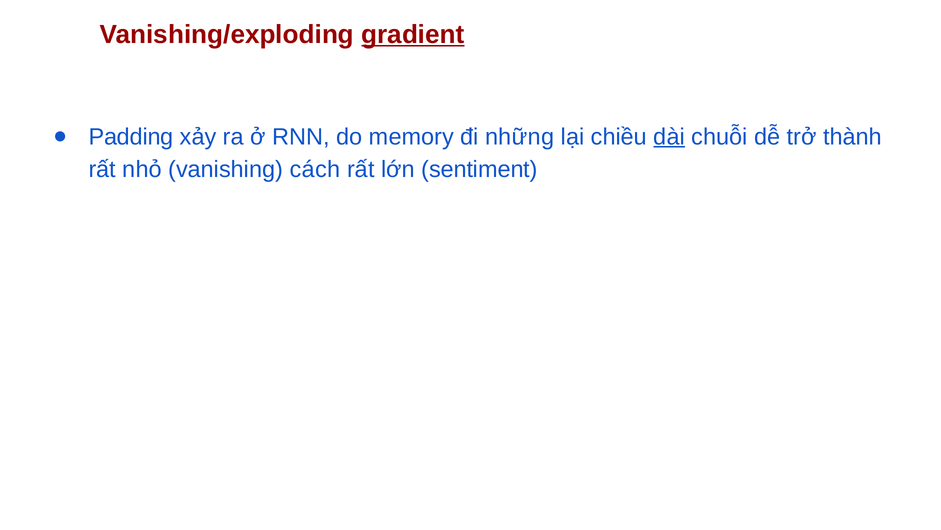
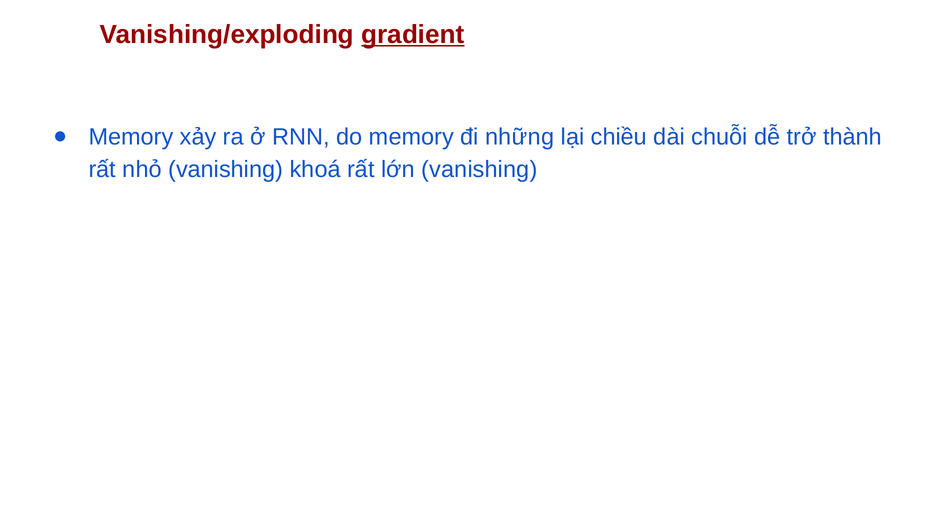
Padding at (131, 137): Padding -> Memory
dài underline: present -> none
cách: cách -> khoá
lớn sentiment: sentiment -> vanishing
